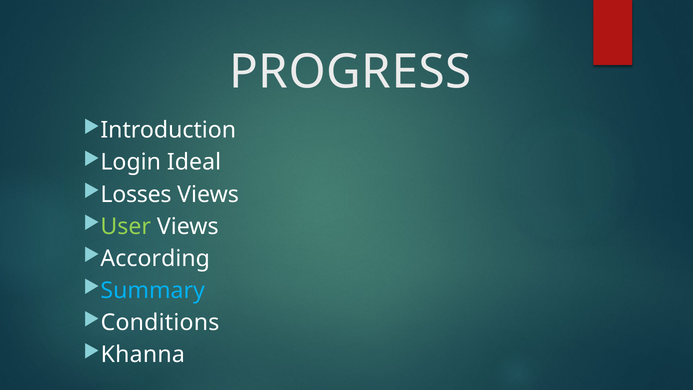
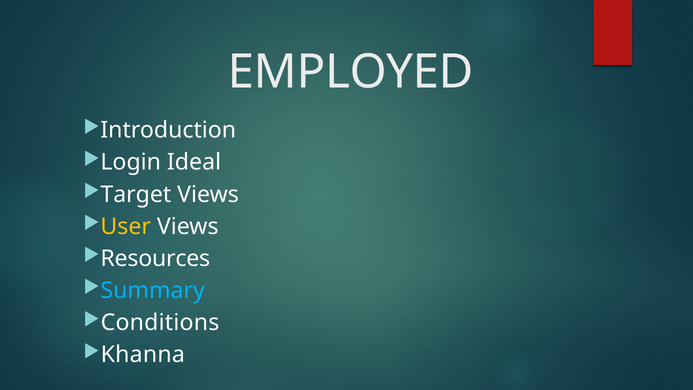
PROGRESS: PROGRESS -> EMPLOYED
Losses: Losses -> Target
User colour: light green -> yellow
According: According -> Resources
